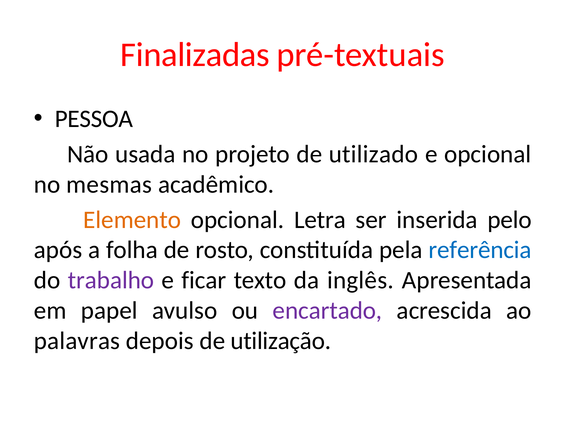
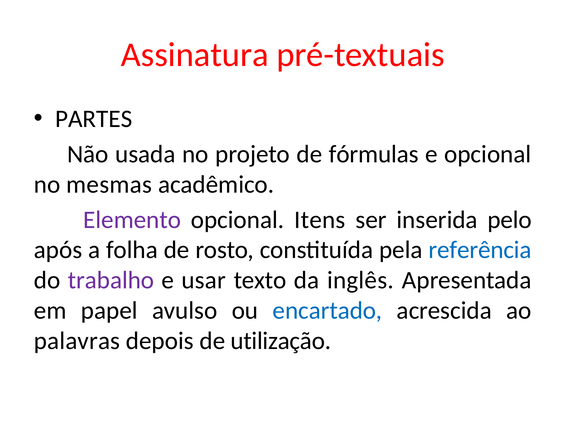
Finalizadas: Finalizadas -> Assinatura
PESSOA: PESSOA -> PARTES
utilizado: utilizado -> fórmulas
Elemento colour: orange -> purple
Letra: Letra -> Itens
ficar: ficar -> usar
encartado colour: purple -> blue
